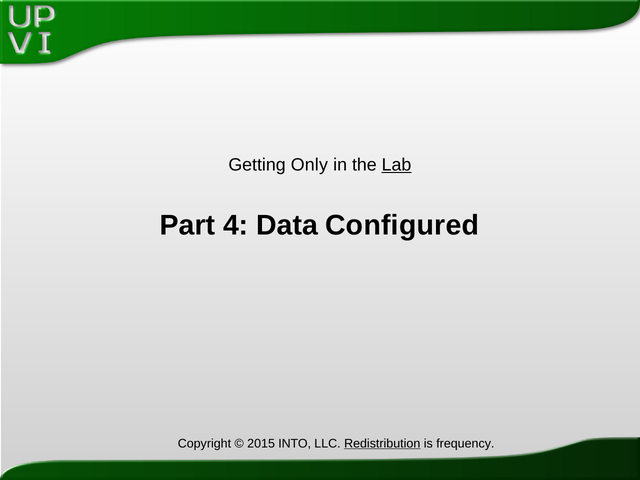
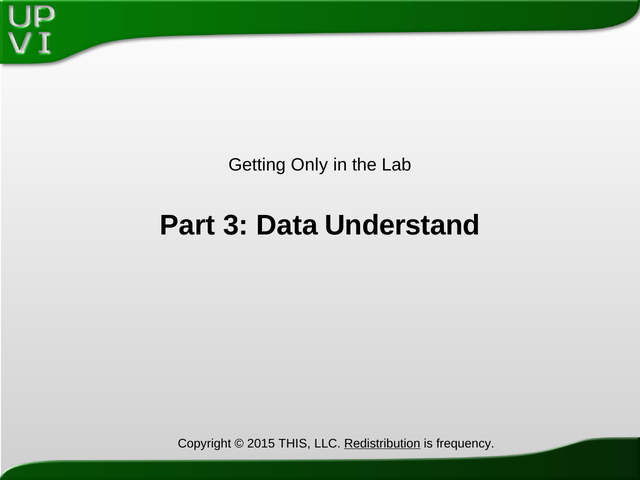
Lab underline: present -> none
4: 4 -> 3
Configured: Configured -> Understand
INTO: INTO -> THIS
